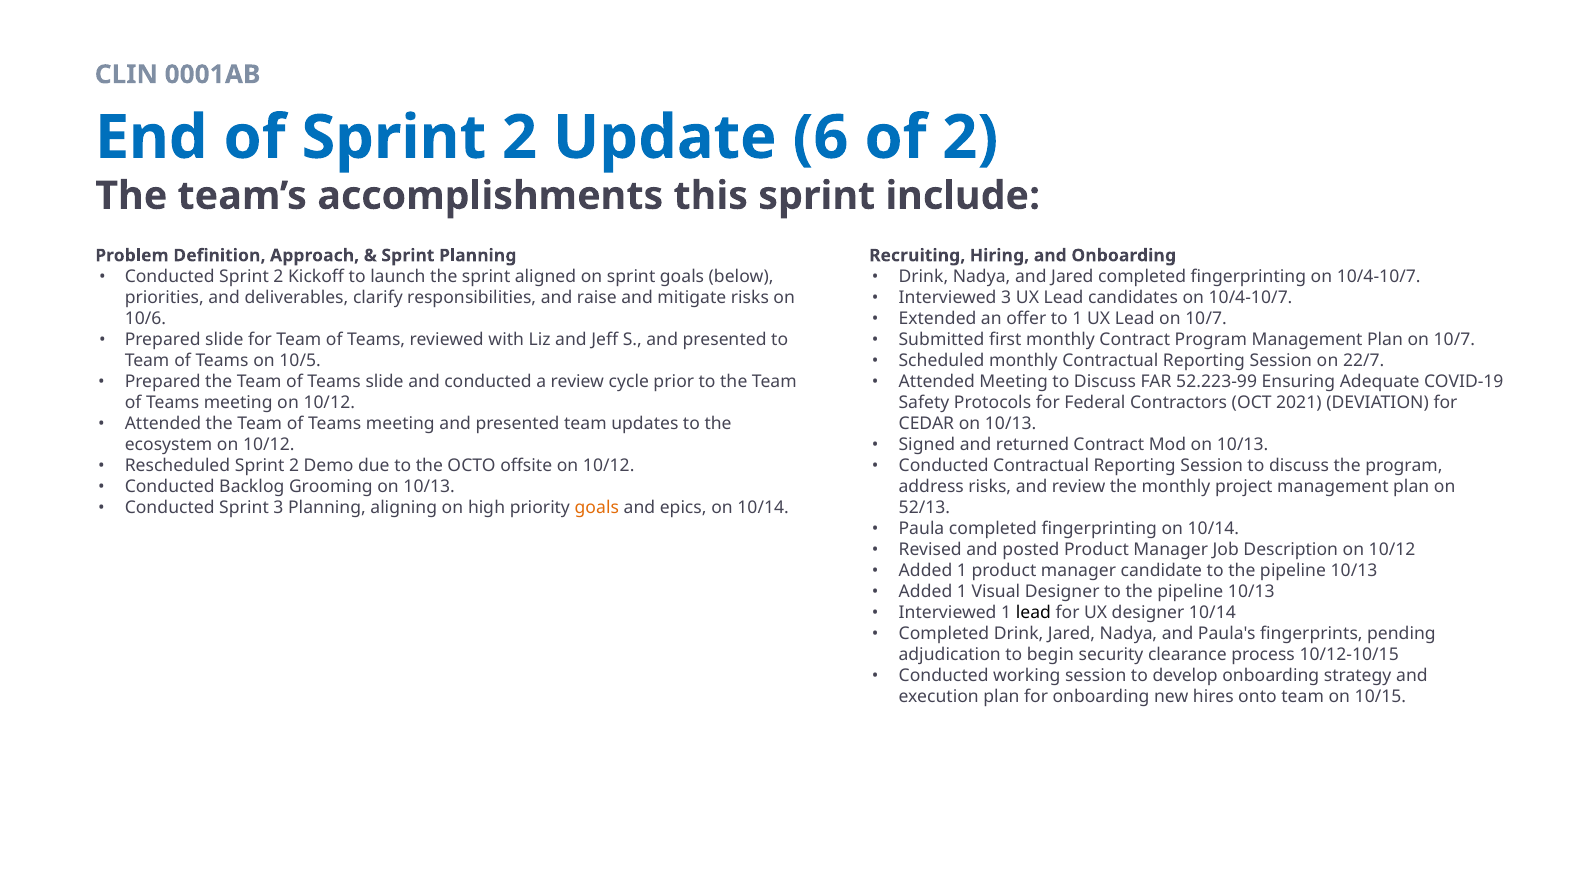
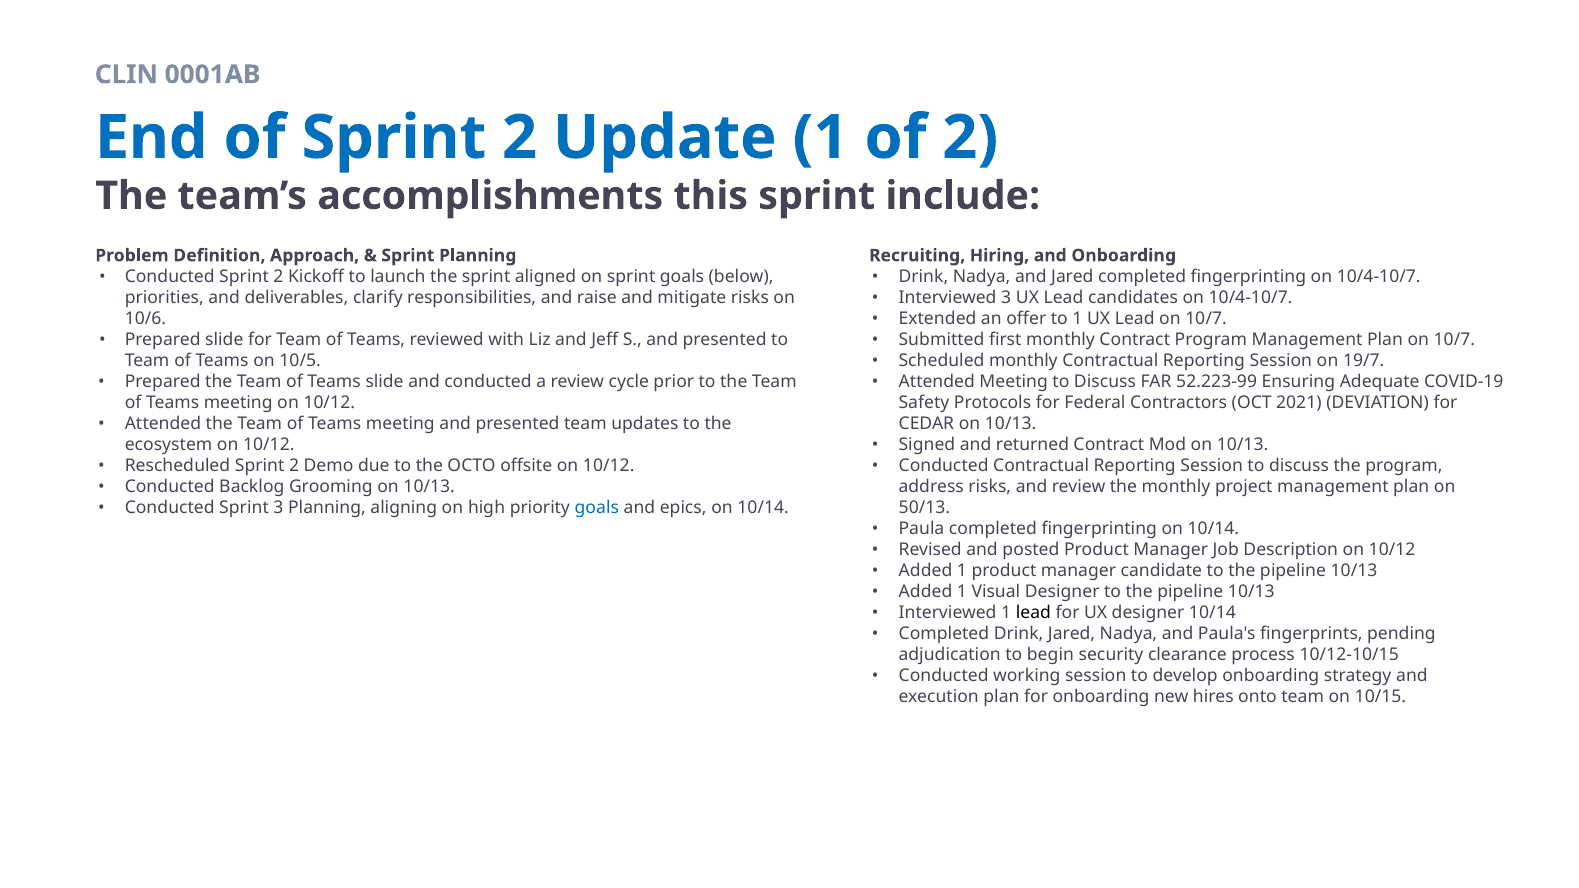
Update 6: 6 -> 1
22/7: 22/7 -> 19/7
goals at (597, 508) colour: orange -> blue
52/13: 52/13 -> 50/13
